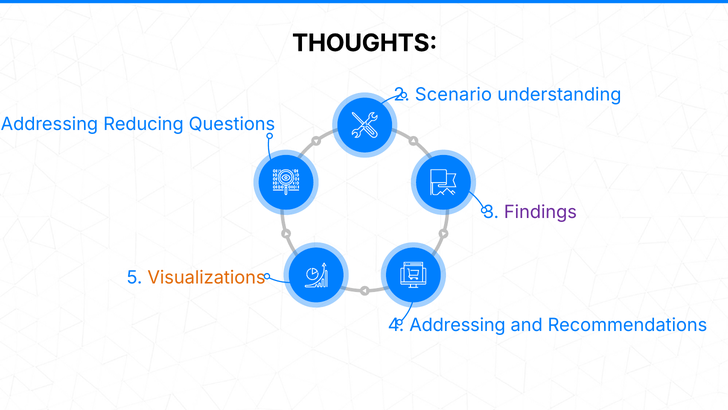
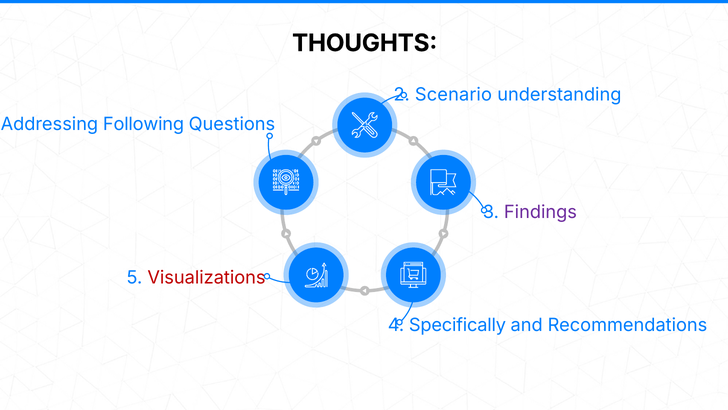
Reducing: Reducing -> Following
Visualizations colour: orange -> red
4 Addressing: Addressing -> Specifically
